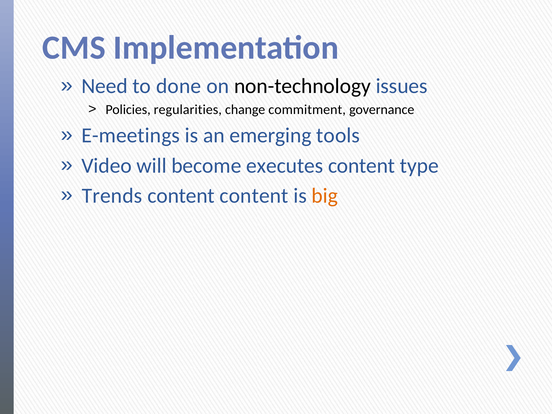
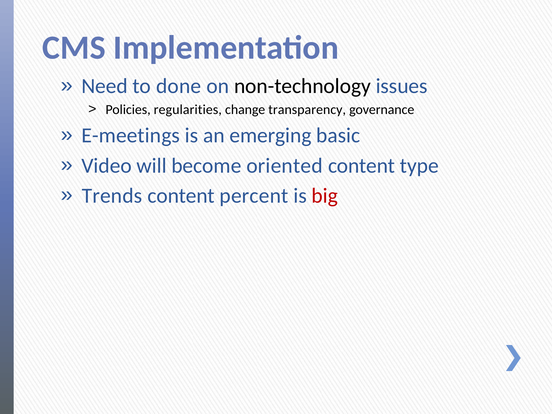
commitment: commitment -> transparency
tools: tools -> basic
executes: executes -> oriented
content content: content -> percent
big colour: orange -> red
